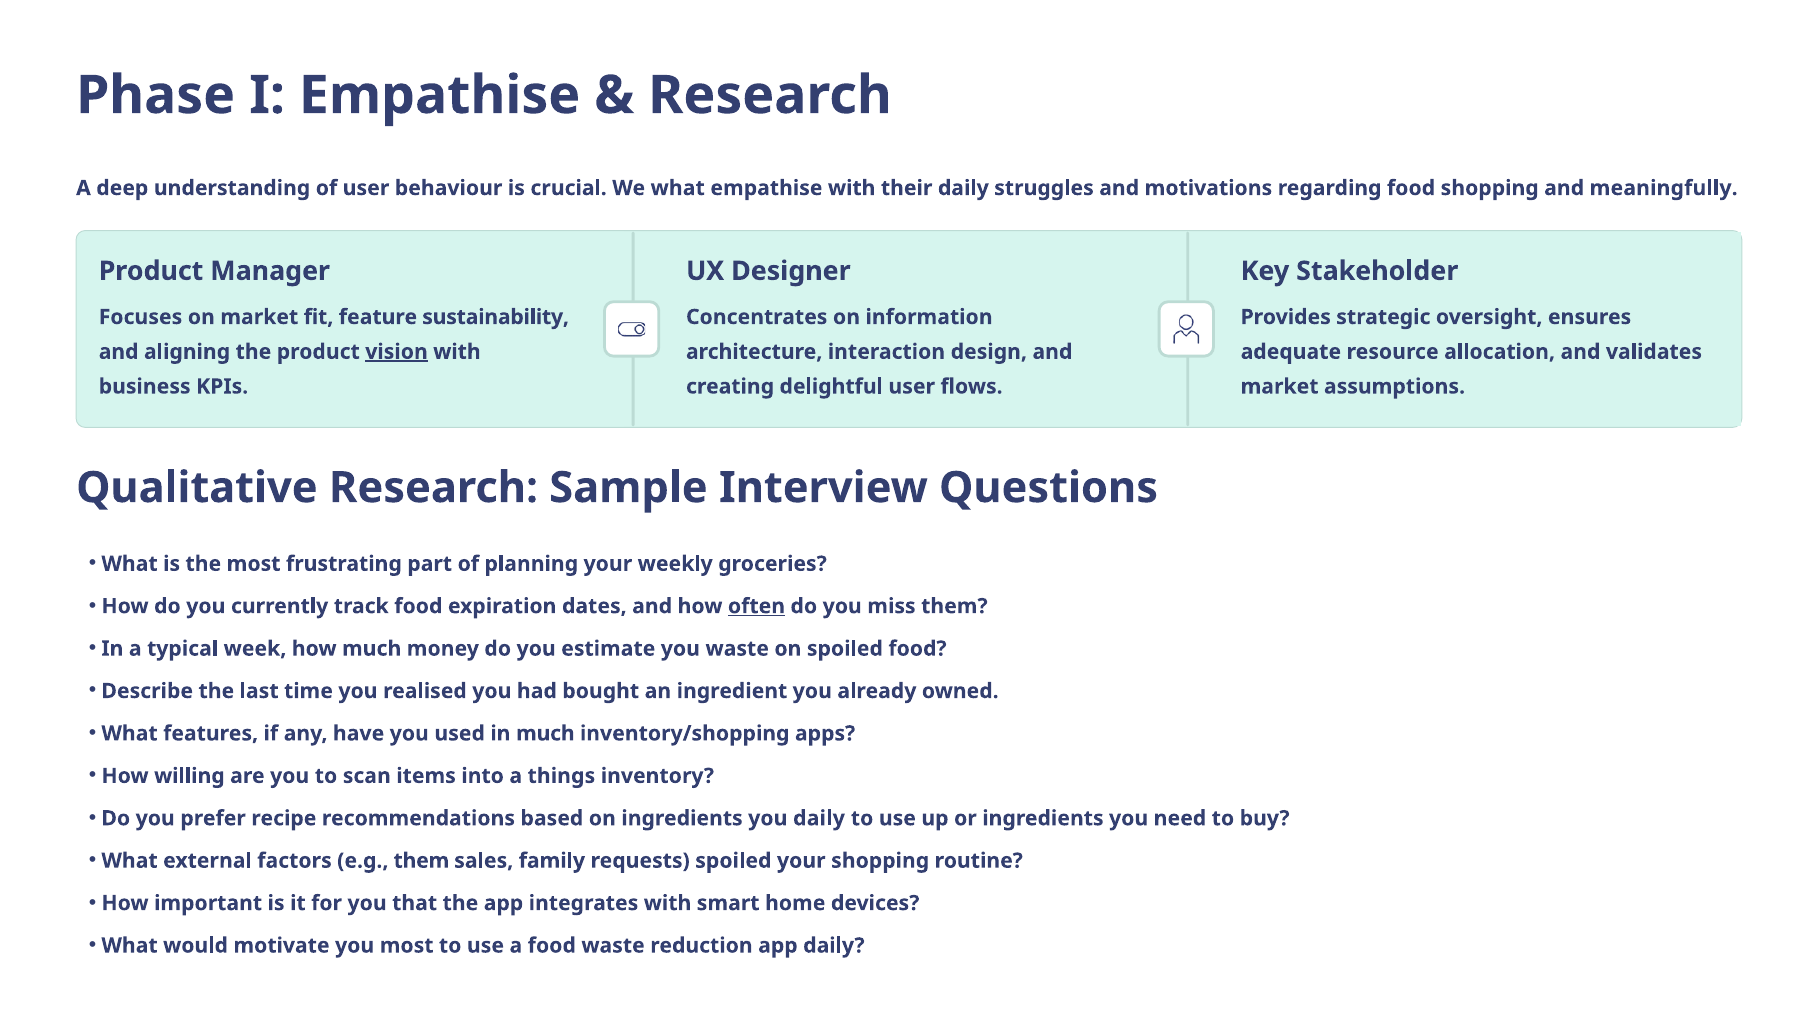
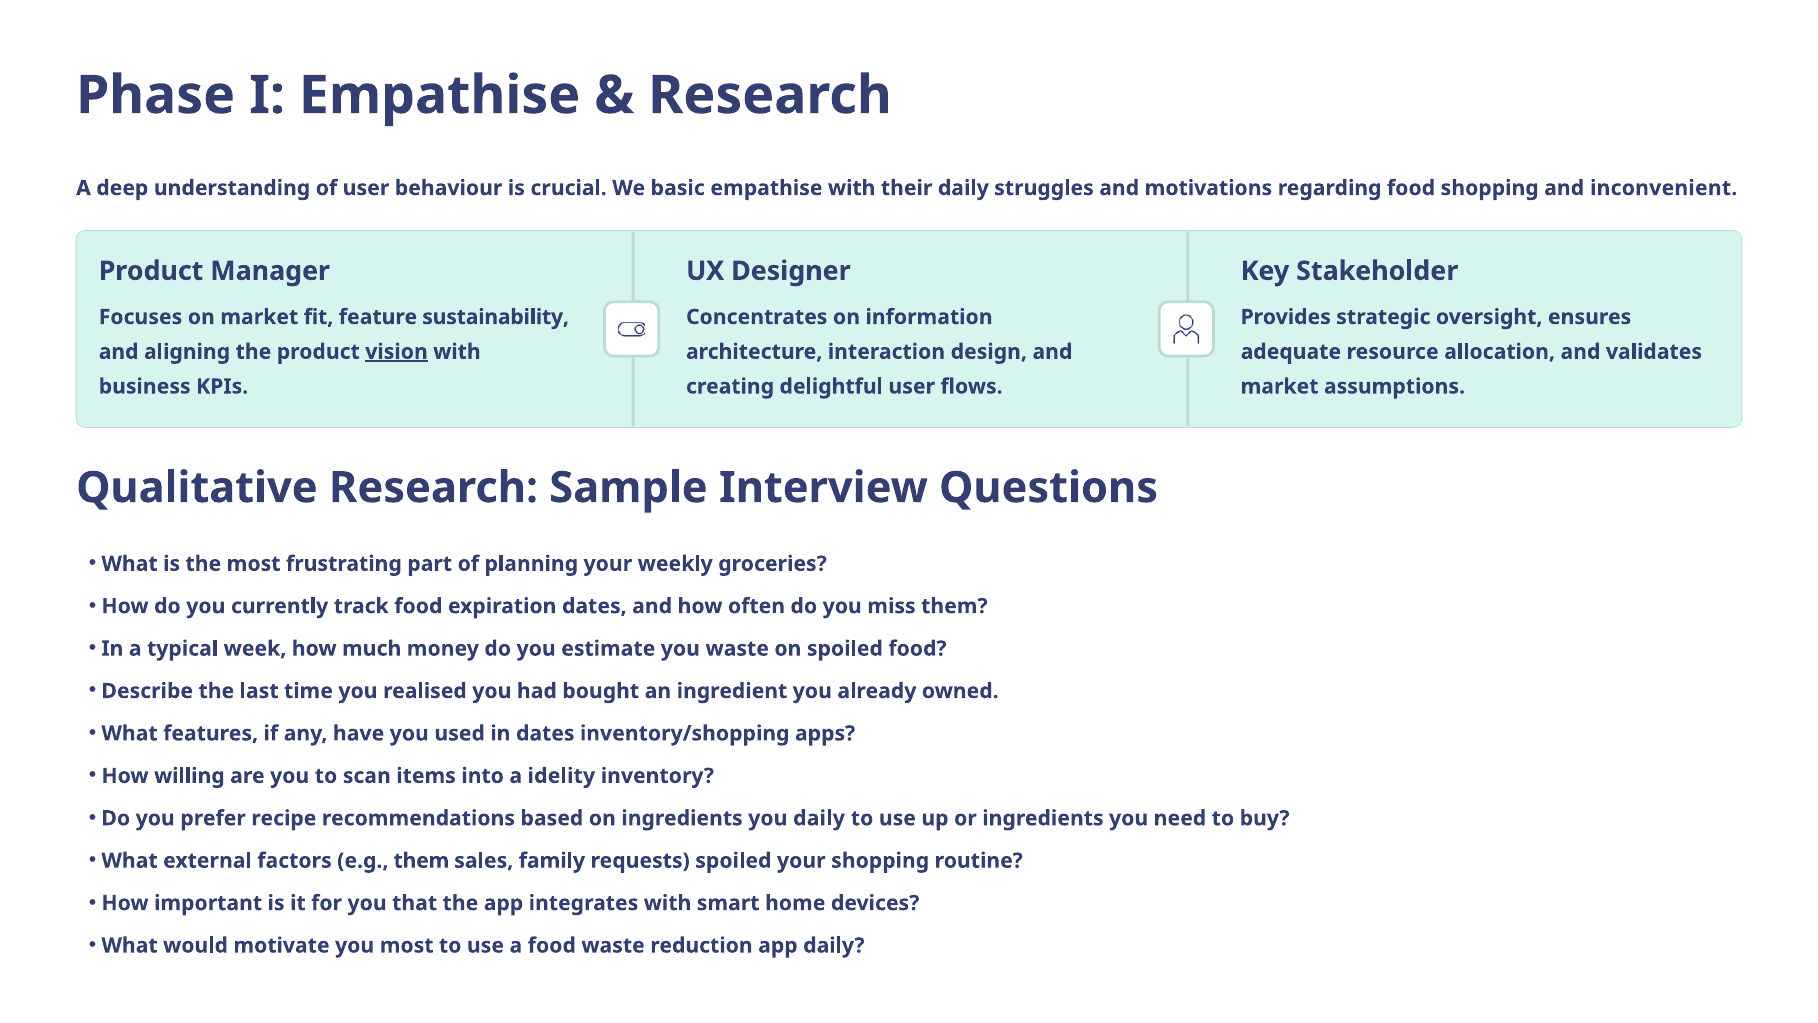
We what: what -> basic
meaningfully: meaningfully -> inconvenient
often underline: present -> none
in much: much -> dates
things: things -> idelity
